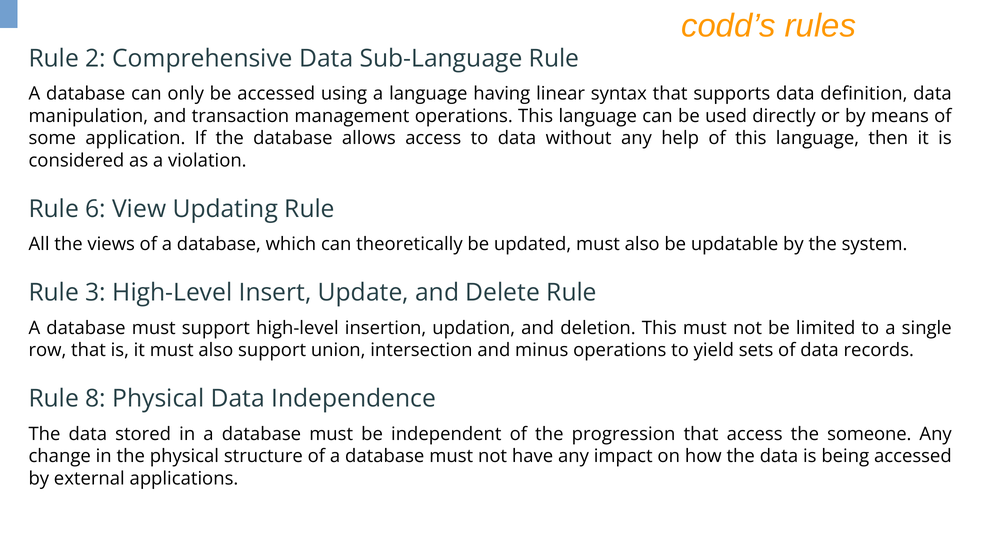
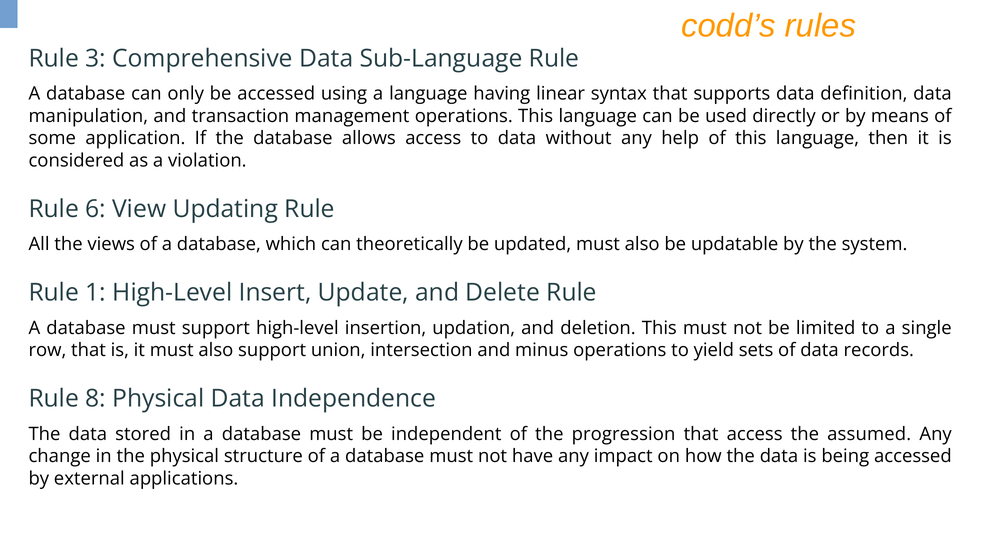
2: 2 -> 3
3: 3 -> 1
someone: someone -> assumed
